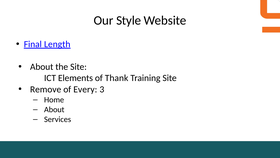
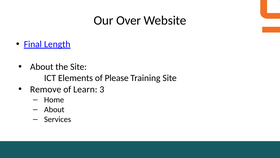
Style: Style -> Over
Thank: Thank -> Please
Every: Every -> Learn
